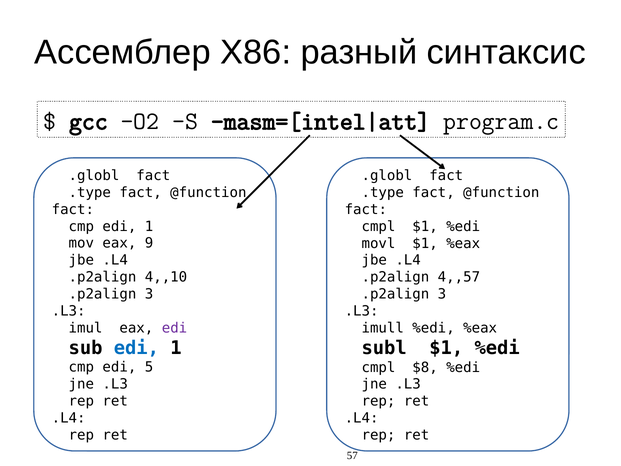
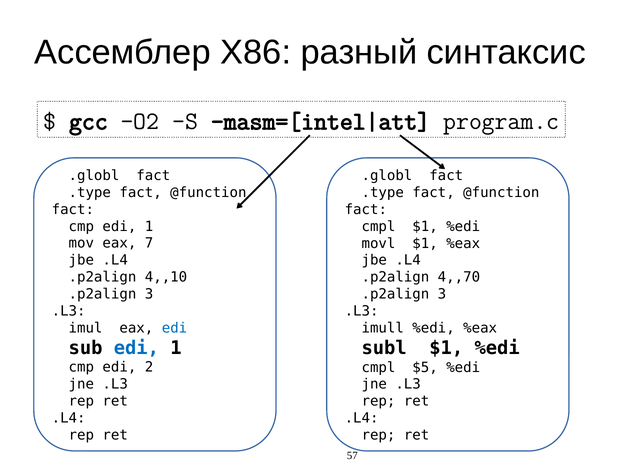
9: 9 -> 7
4,,57: 4,,57 -> 4,,70
edi at (174, 328) colour: purple -> blue
5: 5 -> 2
$8: $8 -> $5
